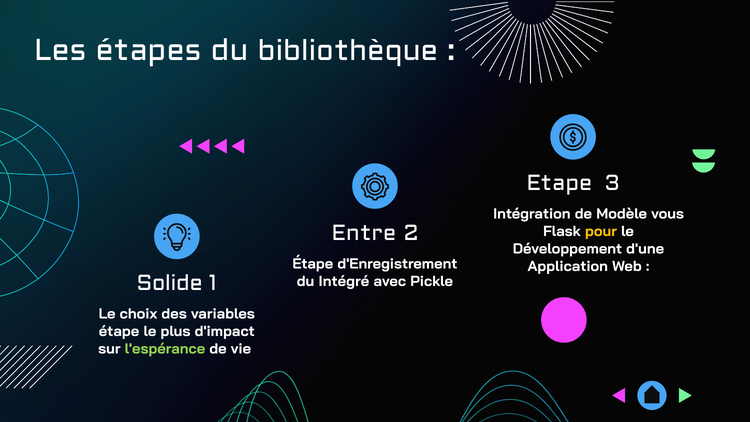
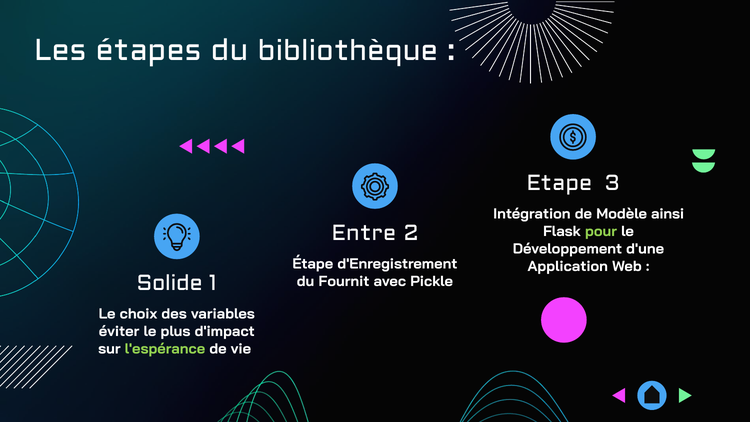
vous: vous -> ainsi
pour colour: yellow -> light green
Intégré: Intégré -> Fournit
étape at (119, 331): étape -> éviter
